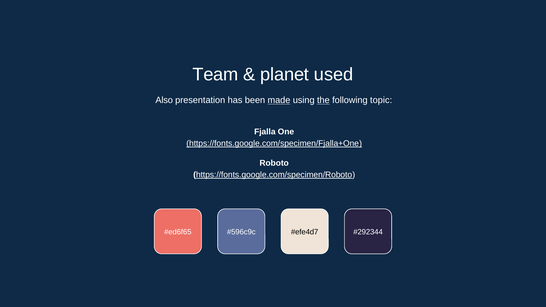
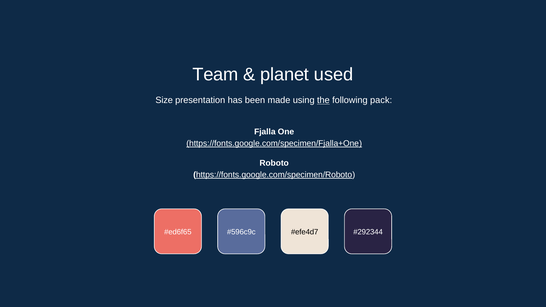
Also: Also -> Size
made underline: present -> none
topic: topic -> pack
